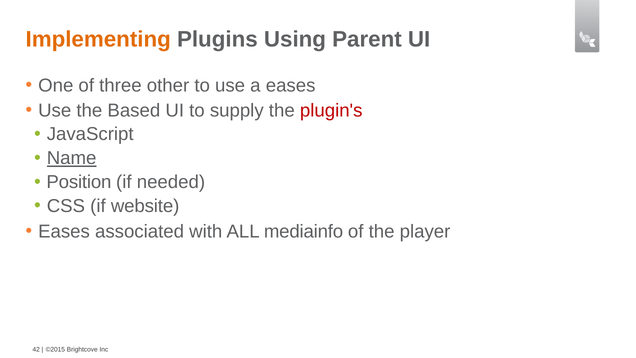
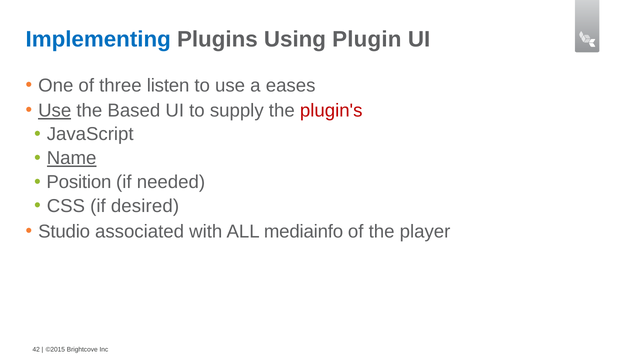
Implementing colour: orange -> blue
Parent: Parent -> Plugin
other: other -> listen
Use at (55, 111) underline: none -> present
website: website -> desired
Eases at (64, 231): Eases -> Studio
